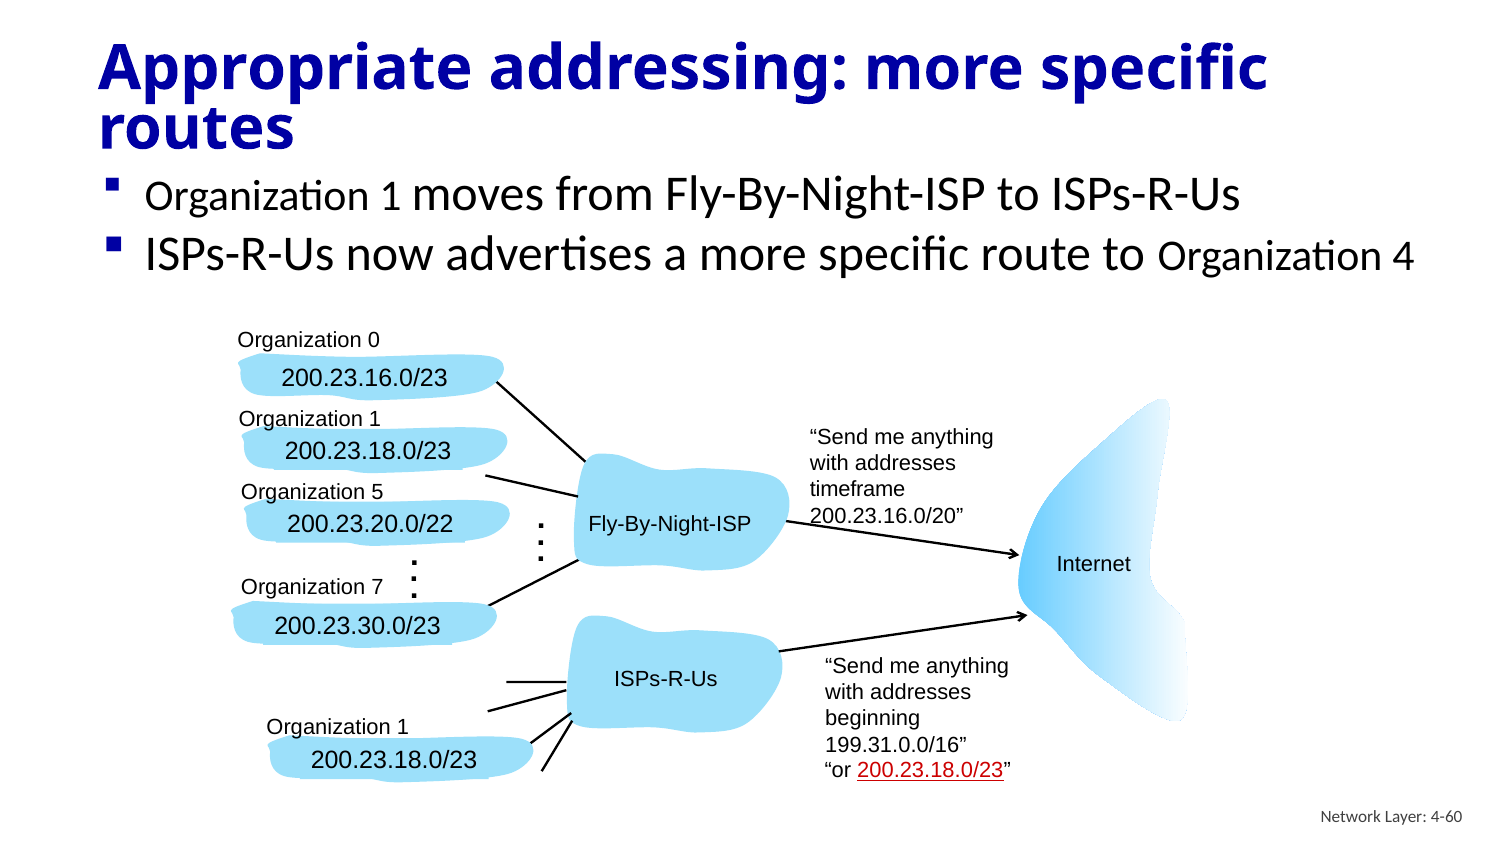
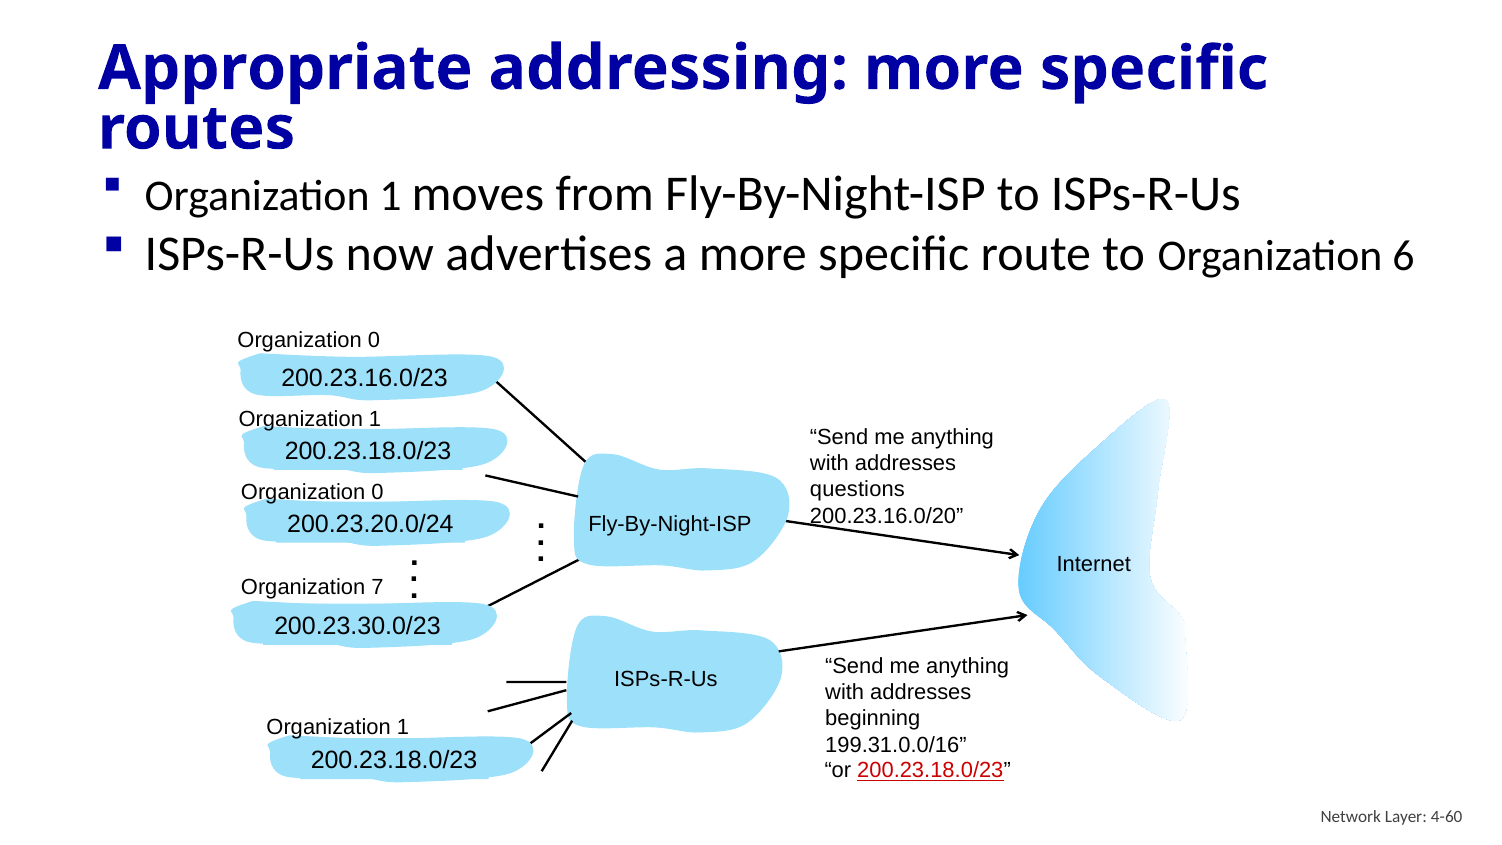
4: 4 -> 6
timeframe: timeframe -> questions
5 at (377, 492): 5 -> 0
200.23.20.0/22: 200.23.20.0/22 -> 200.23.20.0/24
